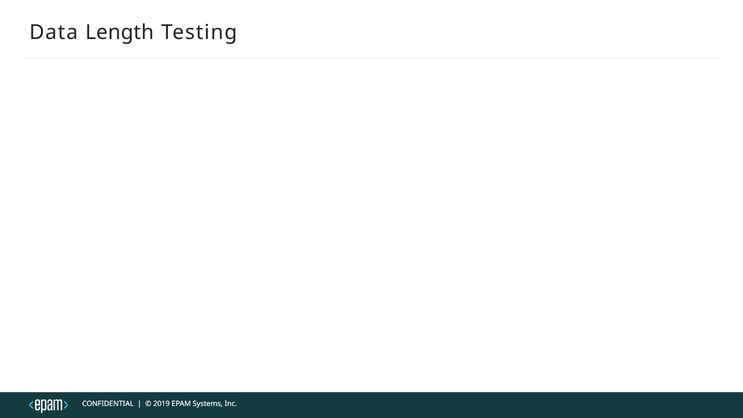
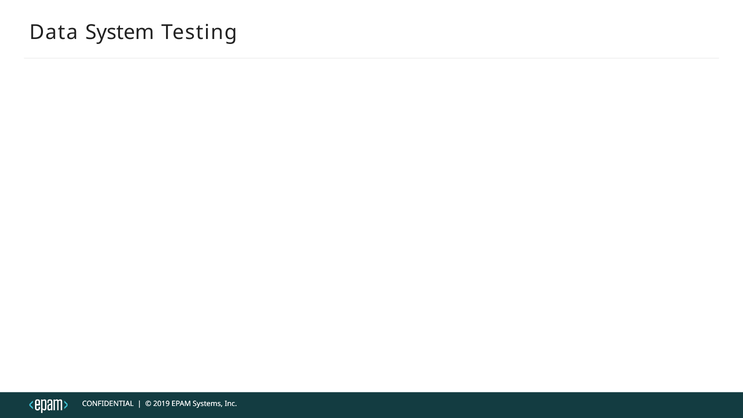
Length: Length -> System
